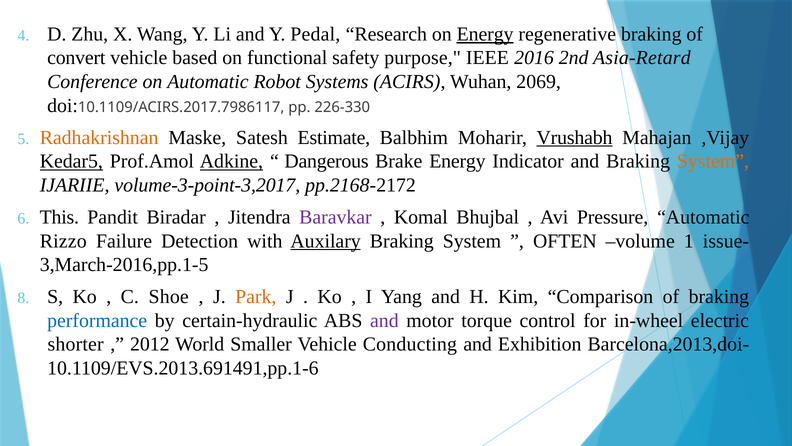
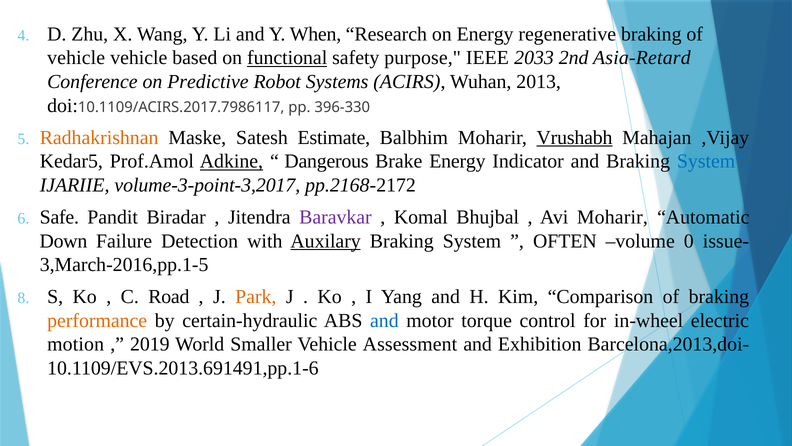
Pedal: Pedal -> When
Energy at (485, 34) underline: present -> none
convert at (76, 58): convert -> vehicle
functional underline: none -> present
2016: 2016 -> 2033
on Automatic: Automatic -> Predictive
2069: 2069 -> 2013
226-330: 226-330 -> 396-330
Kedar5 underline: present -> none
System at (713, 161) colour: orange -> blue
This: This -> Safe
Avi Pressure: Pressure -> Moharir
Rizzo: Rizzo -> Down
1: 1 -> 0
Shoe: Shoe -> Road
performance colour: blue -> orange
and at (384, 320) colour: purple -> blue
shorter: shorter -> motion
2012: 2012 -> 2019
Conducting: Conducting -> Assessment
